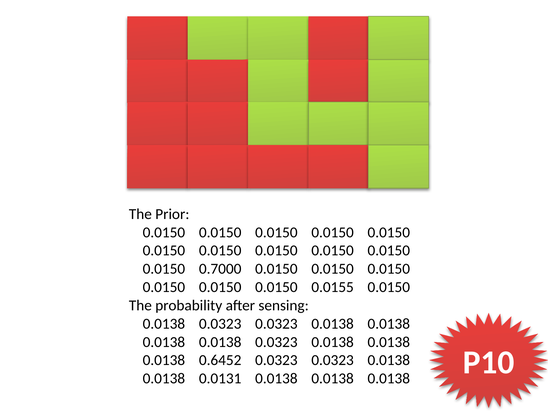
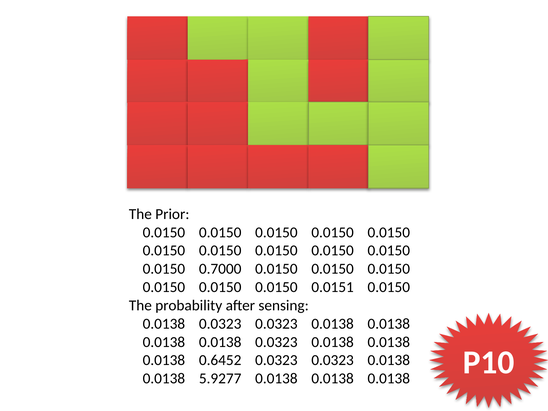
0.0155: 0.0155 -> 0.0151
0.0131: 0.0131 -> 5.9277
